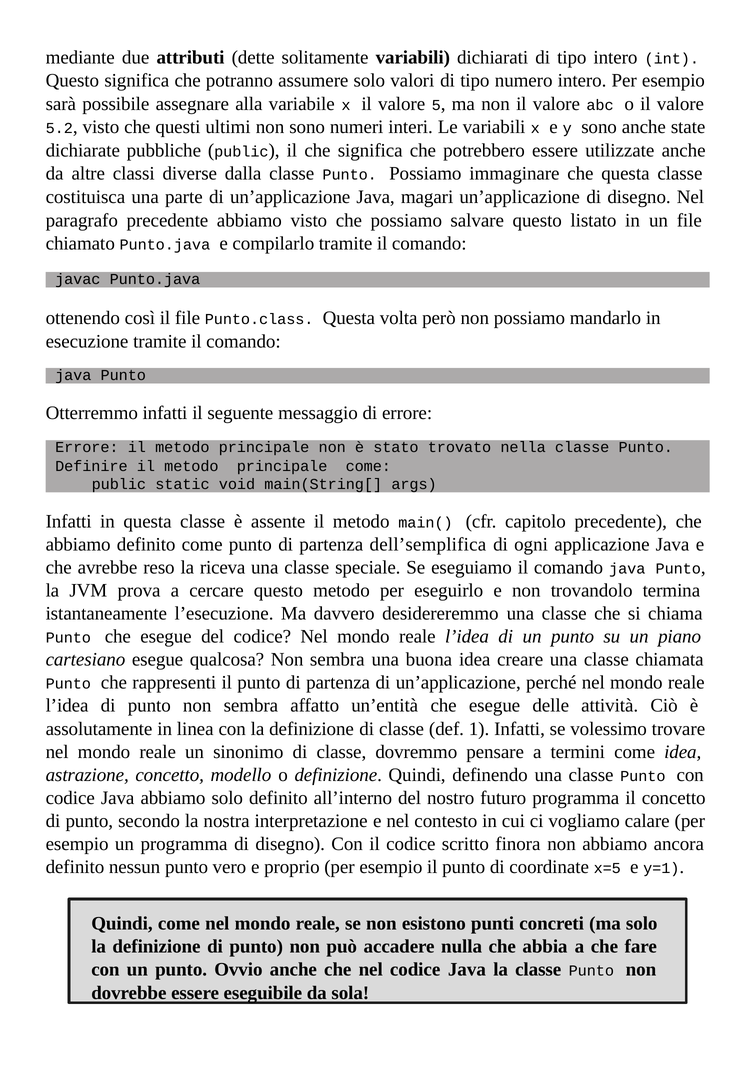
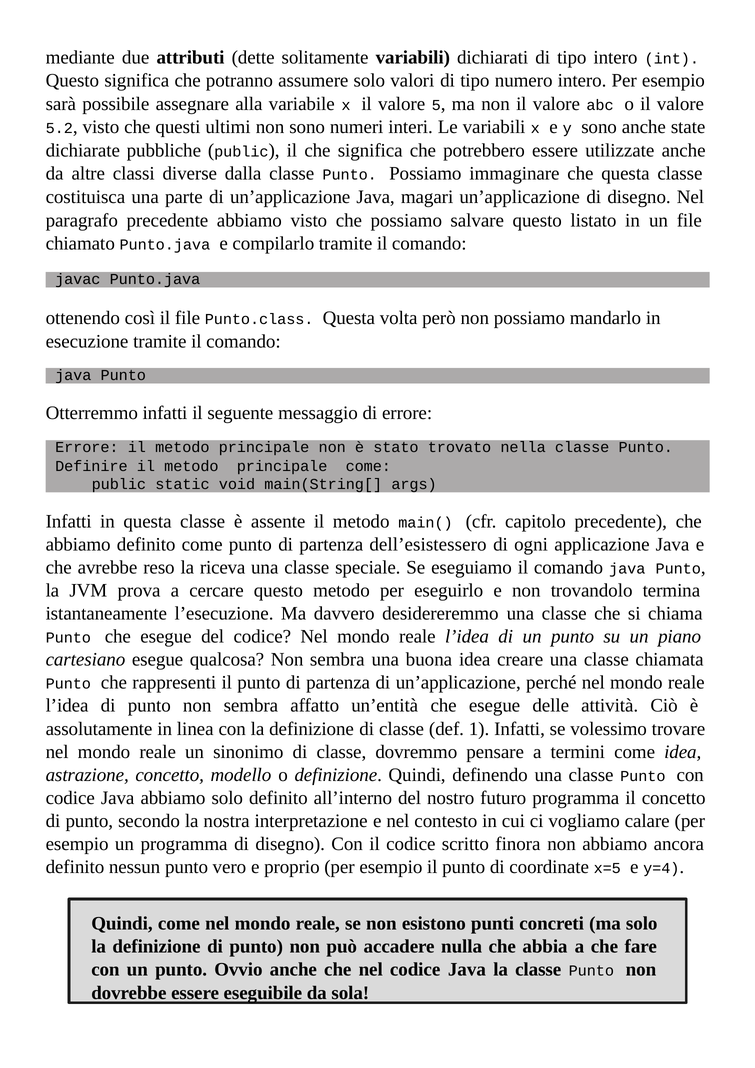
dell’semplifica: dell’semplifica -> dell’esistessero
y=1: y=1 -> y=4
